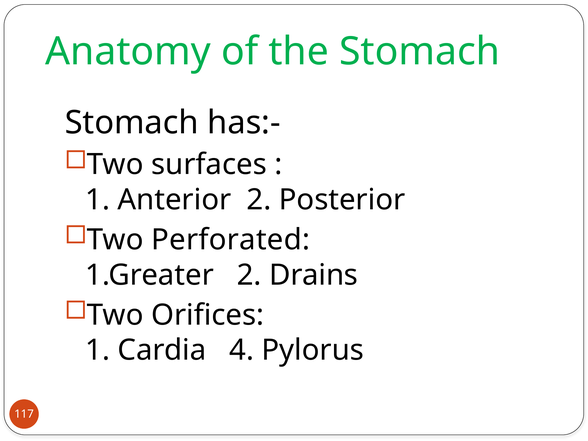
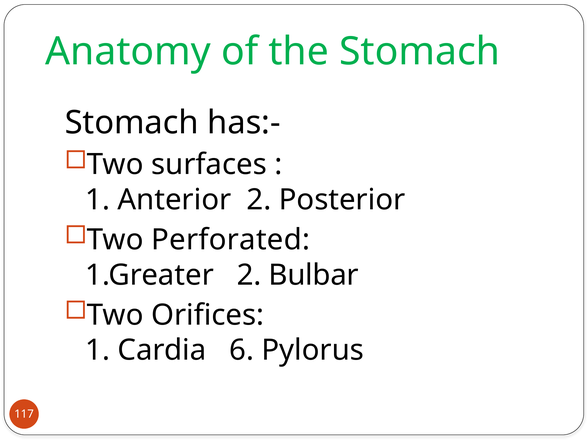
Drains: Drains -> Bulbar
4: 4 -> 6
